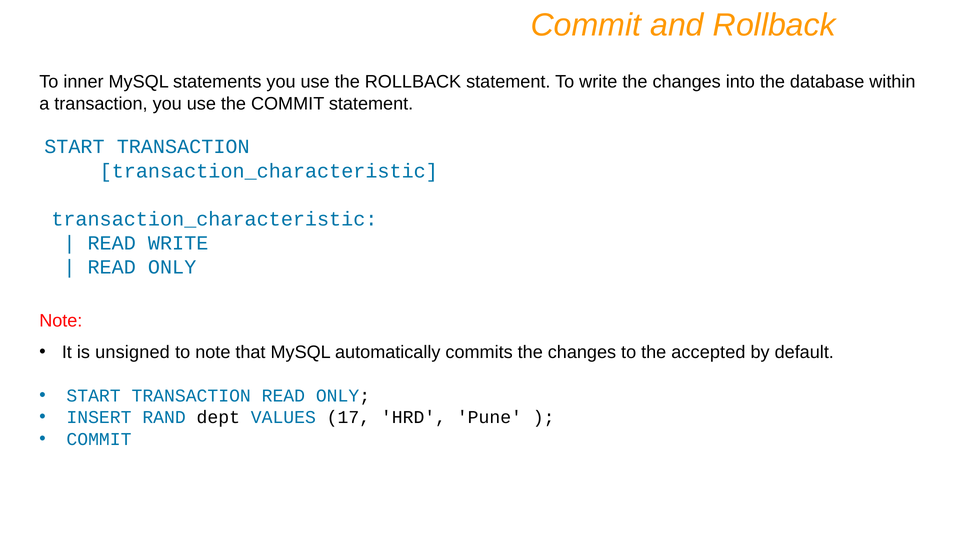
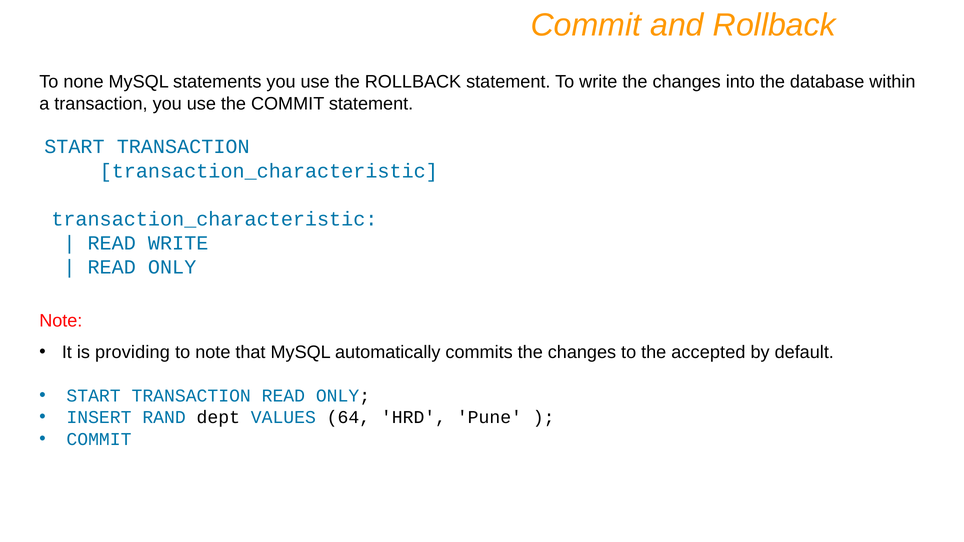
inner: inner -> none
unsigned: unsigned -> providing
17: 17 -> 64
